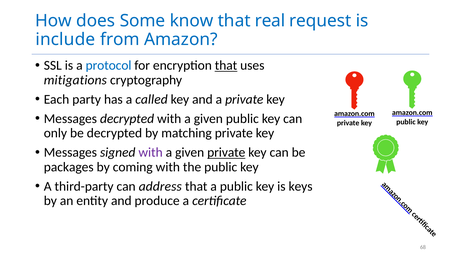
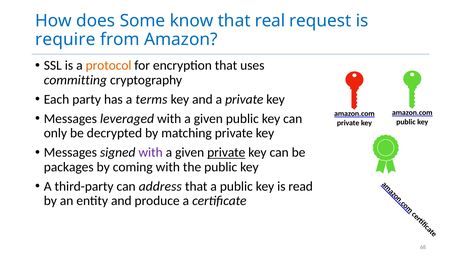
include: include -> require
protocol colour: blue -> orange
that at (226, 66) underline: present -> none
mitigations: mitigations -> committing
called: called -> terms
Messages decrypted: decrypted -> leveraged
keys: keys -> read
